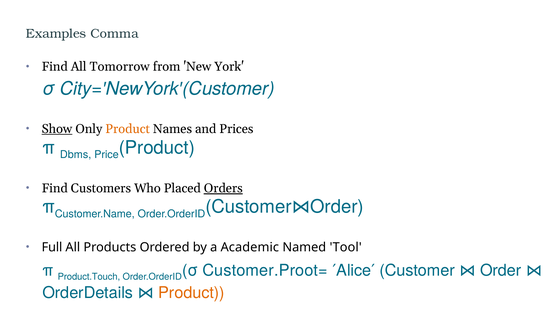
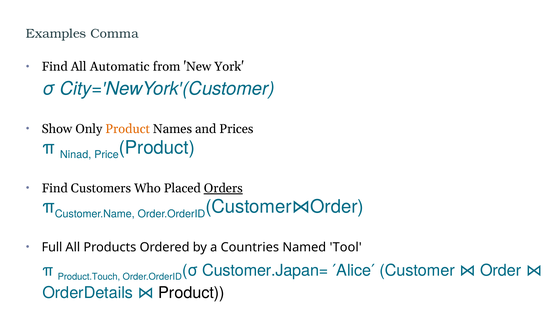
Tomorrow: Tomorrow -> Automatic
Show underline: present -> none
Dbms: Dbms -> Ninad
Academic: Academic -> Countries
Customer.Proot=: Customer.Proot= -> Customer.Japan=
Product at (191, 292) colour: orange -> black
